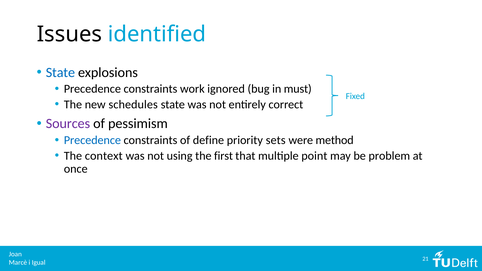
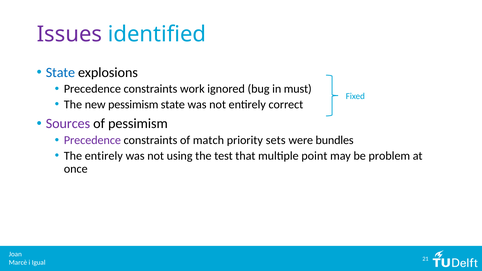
Issues colour: black -> purple
new schedules: schedules -> pessimism
Precedence at (92, 140) colour: blue -> purple
define: define -> match
method: method -> bundles
The context: context -> entirely
first: first -> test
